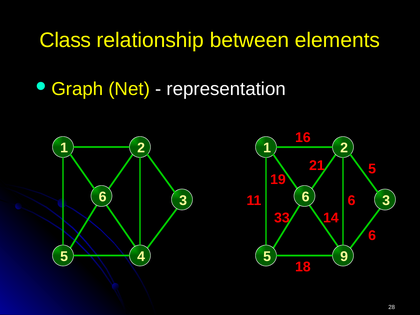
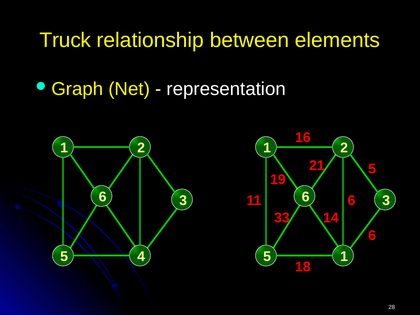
Class: Class -> Truck
5 9: 9 -> 1
